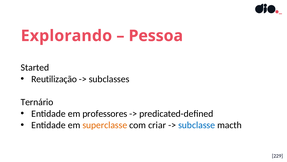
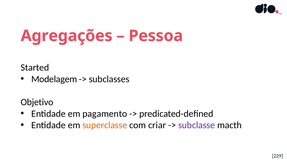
Explorando: Explorando -> Agregações
Reutilização: Reutilização -> Modelagem
Ternário: Ternário -> Objetivo
professores: professores -> pagamento
subclasse colour: blue -> purple
